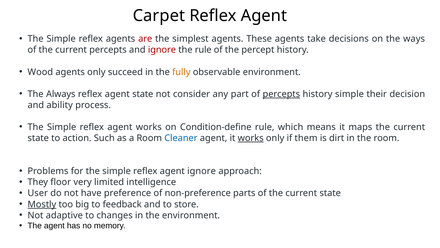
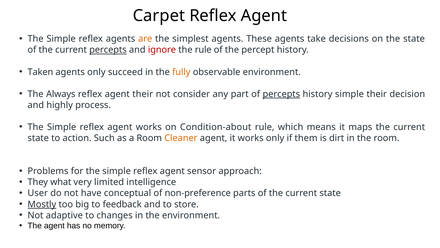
are colour: red -> orange
the ways: ways -> state
percepts at (108, 50) underline: none -> present
Wood: Wood -> Taken
agent state: state -> their
ability: ability -> highly
Condition-define: Condition-define -> Condition-about
Cleaner colour: blue -> orange
works at (251, 138) underline: present -> none
agent ignore: ignore -> sensor
floor: floor -> what
preference: preference -> conceptual
